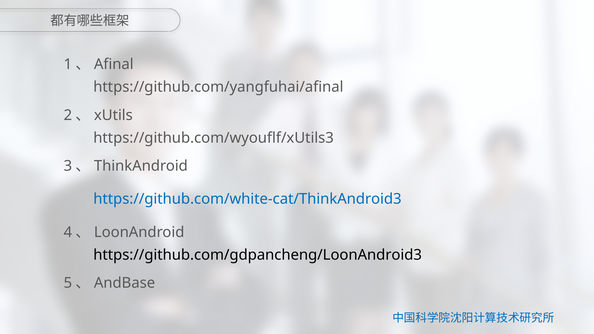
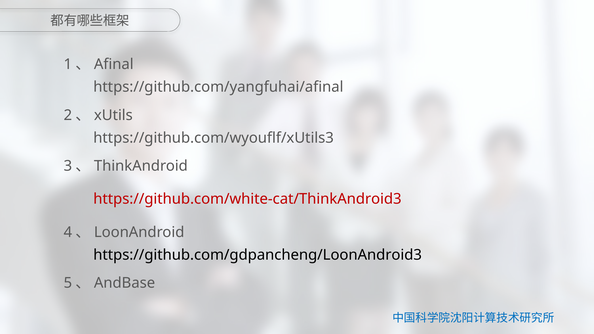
https://github.com/white-cat/ThinkAndroid3 colour: blue -> red
